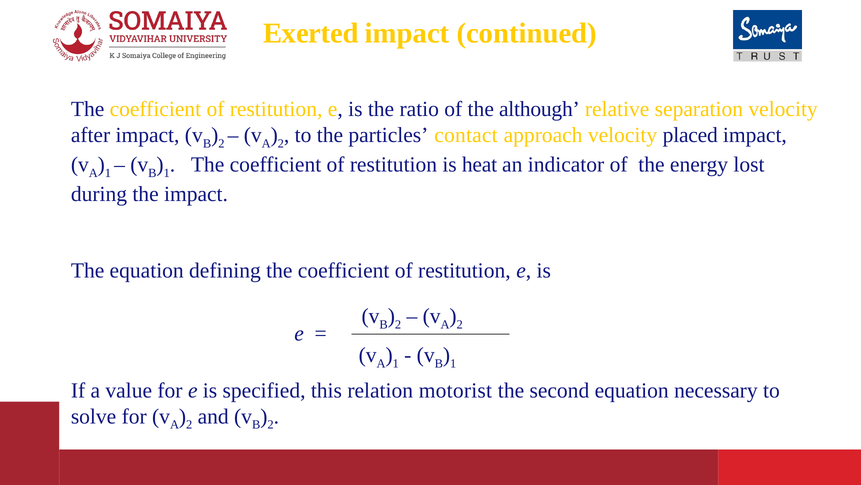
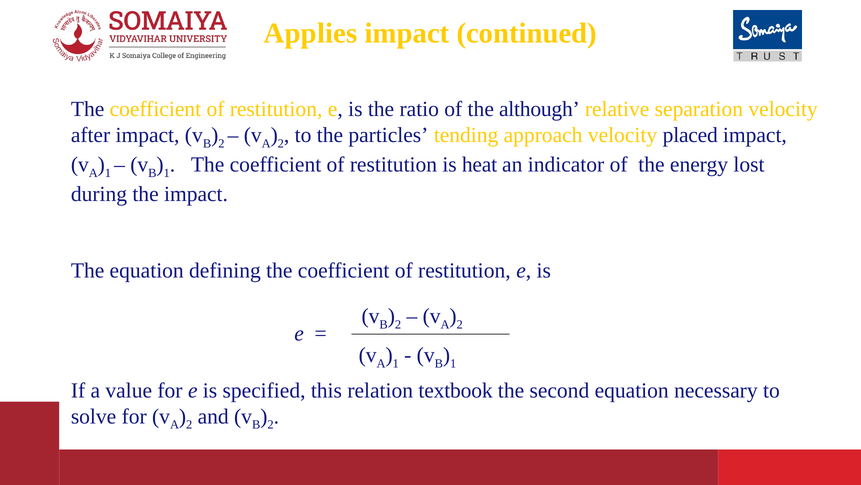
Exerted: Exerted -> Applies
contact: contact -> tending
motorist: motorist -> textbook
